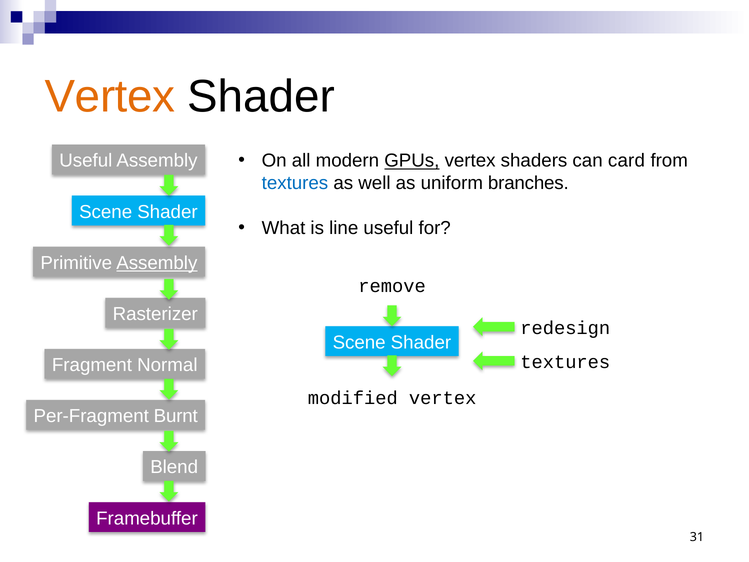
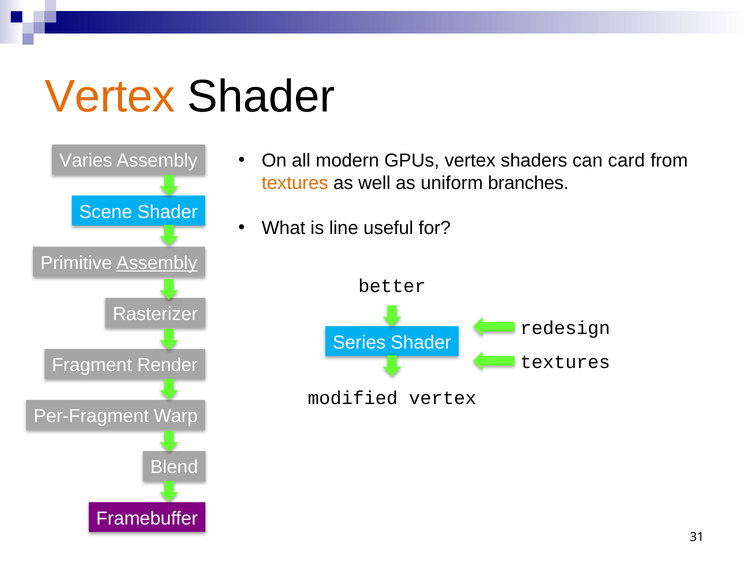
GPUs underline: present -> none
Useful at (86, 161): Useful -> Varies
textures at (295, 183) colour: blue -> orange
remove: remove -> better
Scene at (359, 342): Scene -> Series
Normal: Normal -> Render
Burnt: Burnt -> Warp
